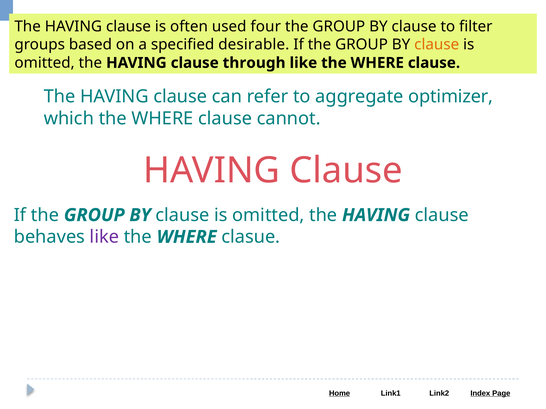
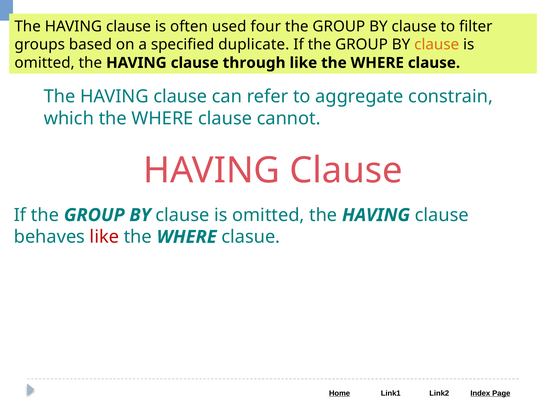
desirable: desirable -> duplicate
optimizer: optimizer -> constrain
like at (104, 237) colour: purple -> red
